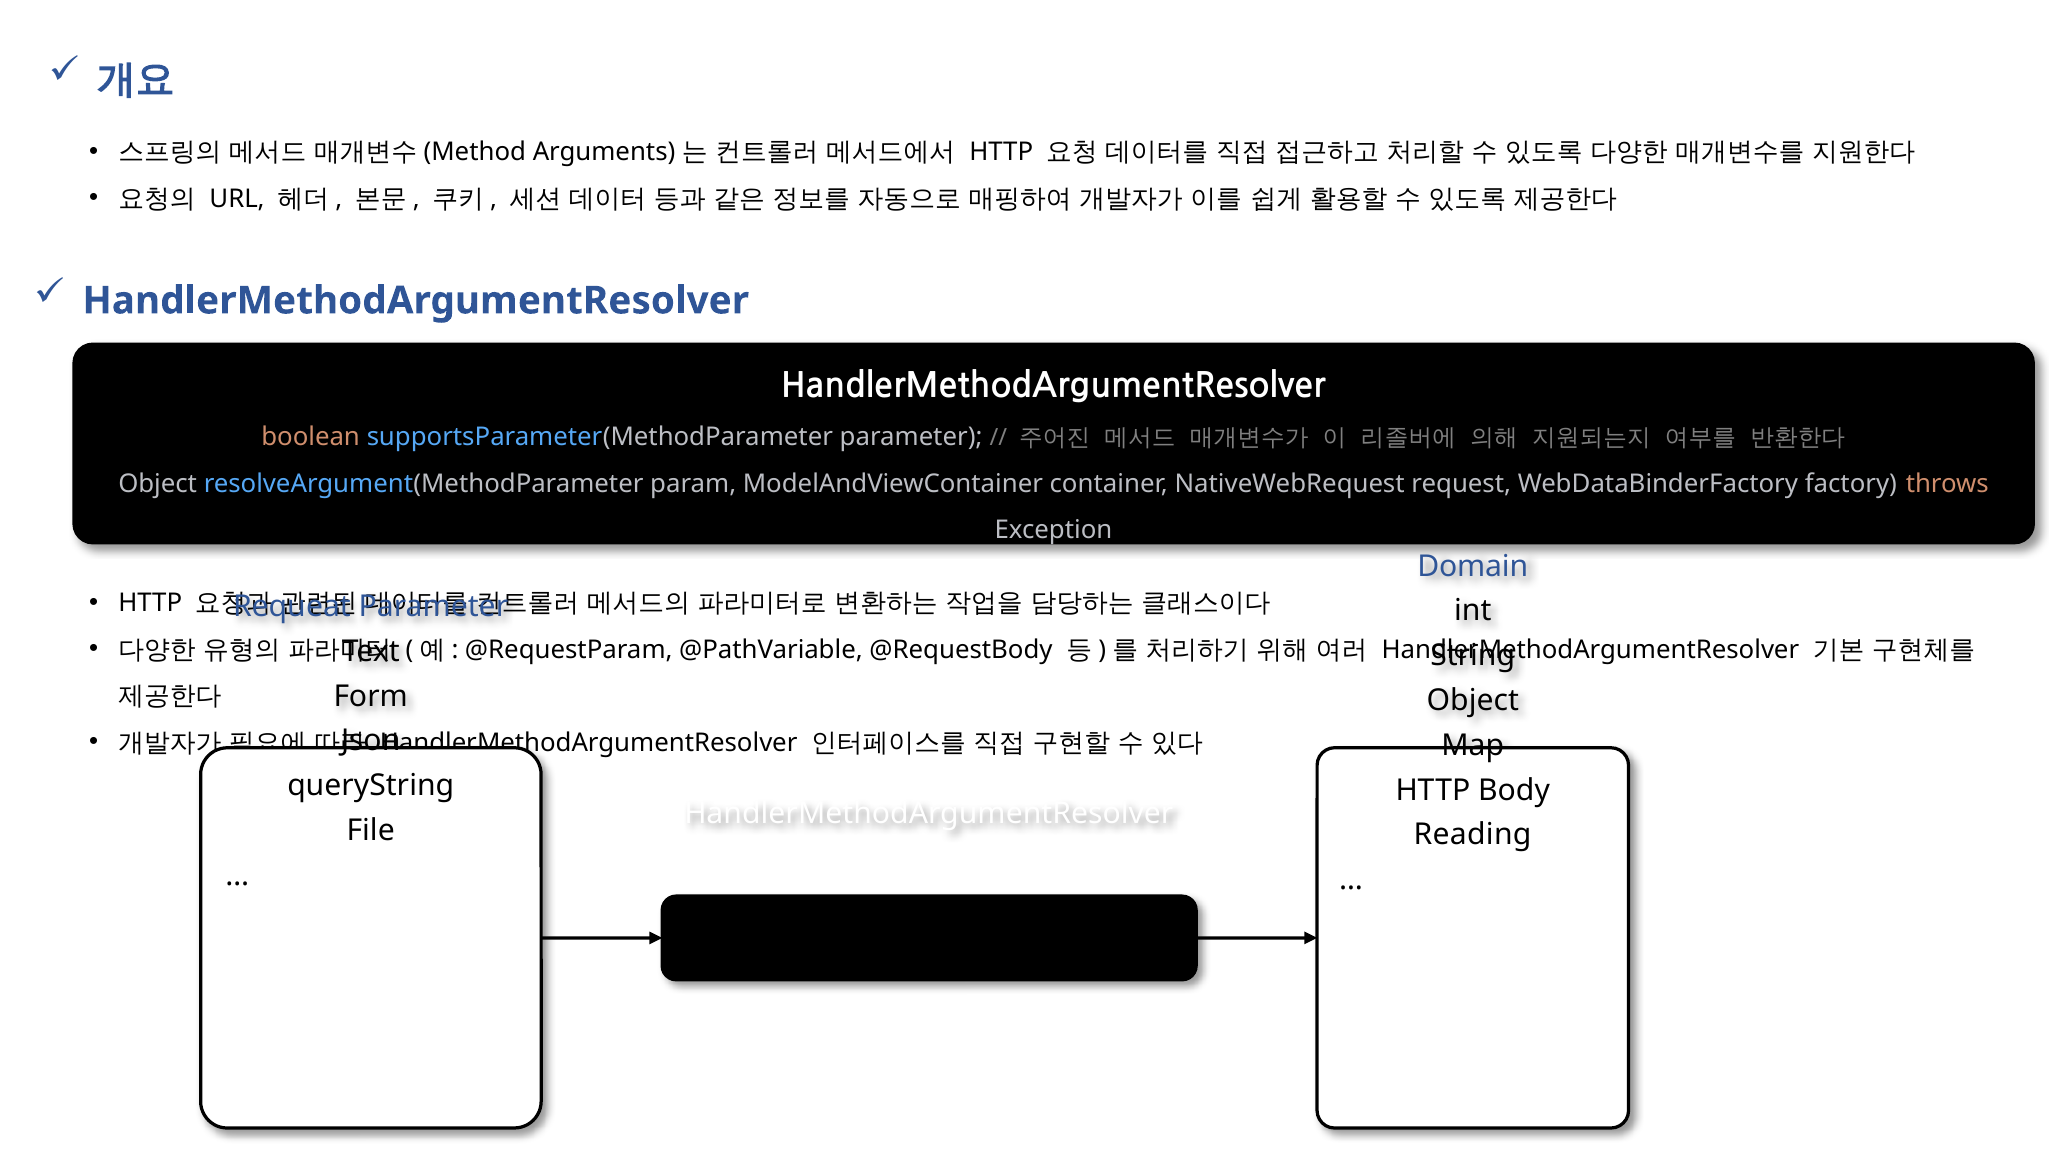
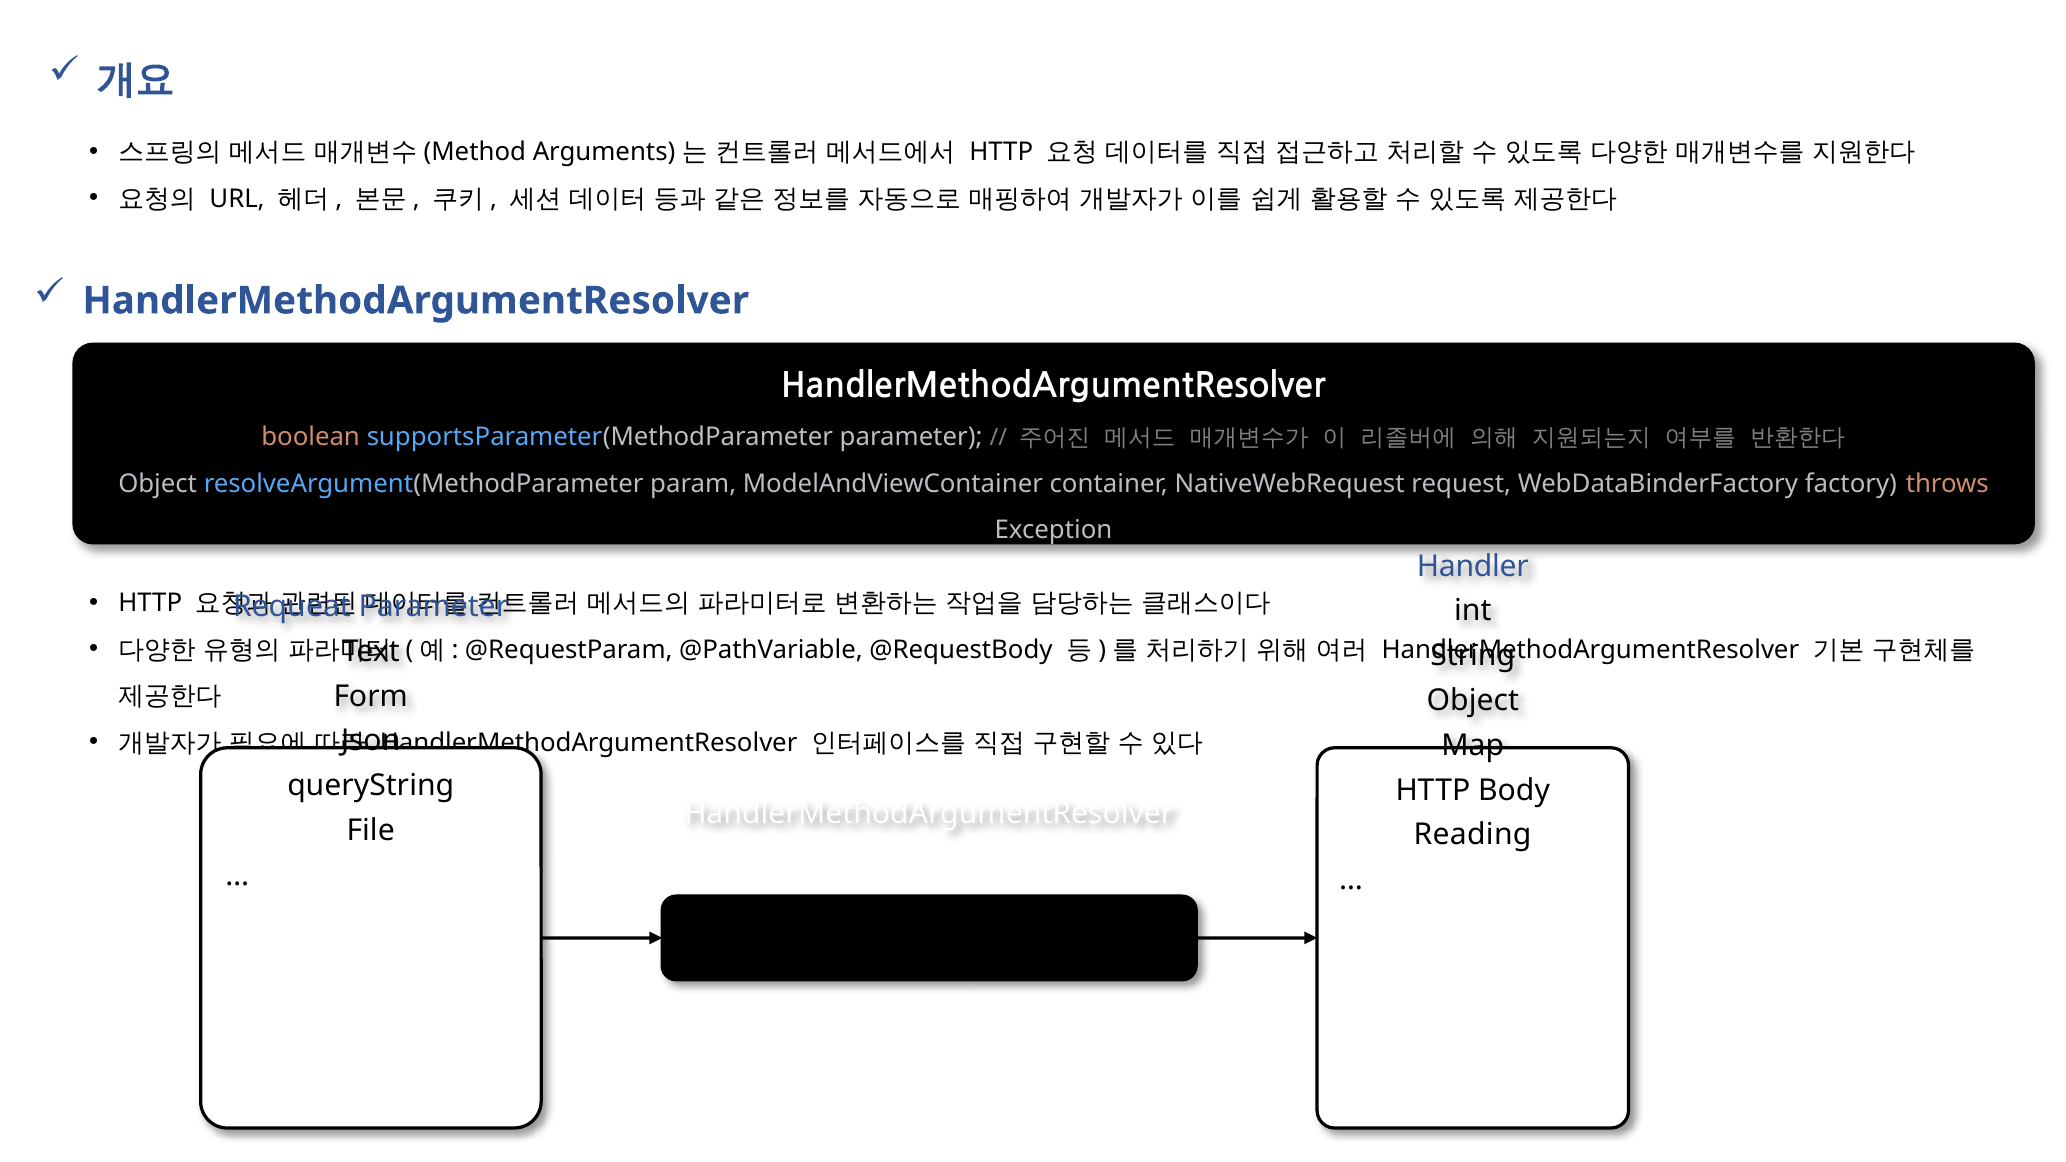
Domain: Domain -> Handler
